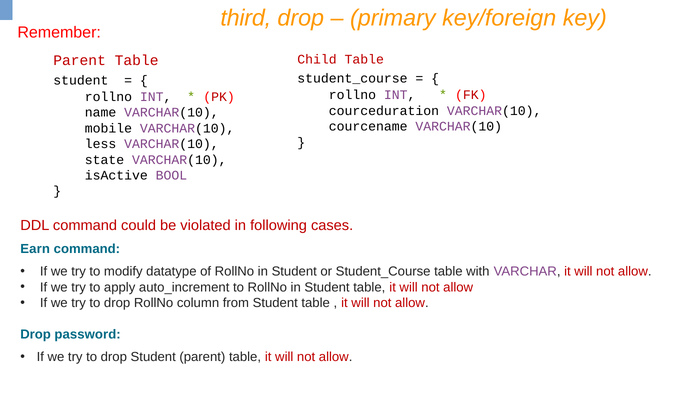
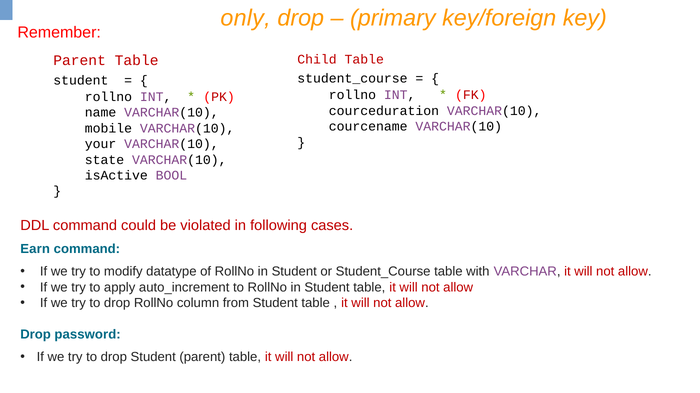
third: third -> only
less: less -> your
